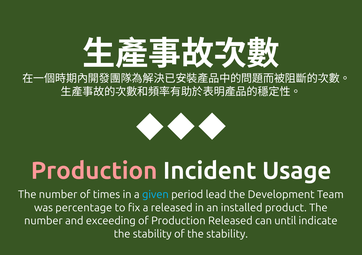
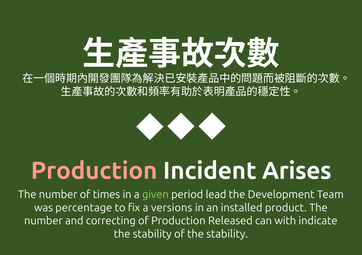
Usage: Usage -> Arises
given colour: light blue -> light green
a released: released -> versions
exceeding: exceeding -> correcting
until: until -> with
